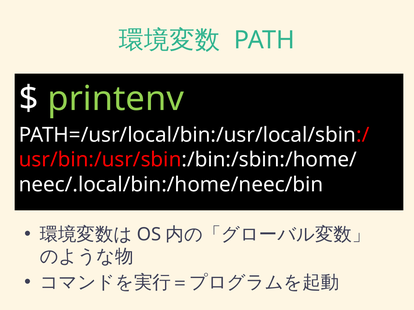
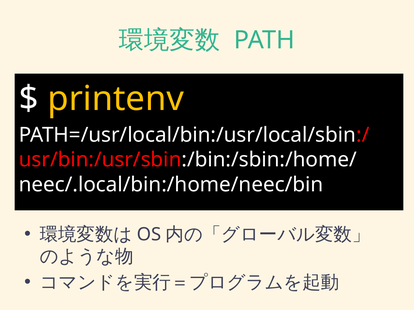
printenv colour: light green -> yellow
